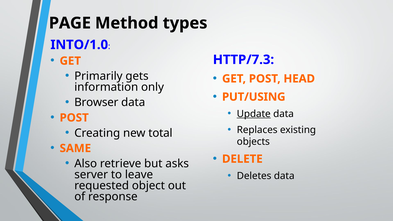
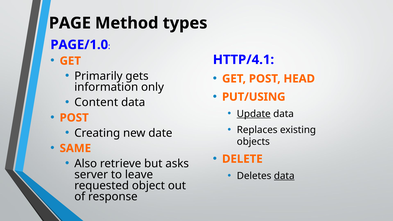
INTO/1.0: INTO/1.0 -> PAGE/1.0
HTTP/7.3: HTTP/7.3 -> HTTP/4.1
Browser: Browser -> Content
total: total -> date
data at (284, 176) underline: none -> present
